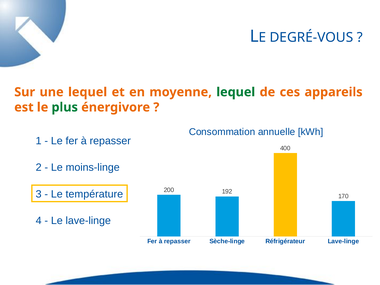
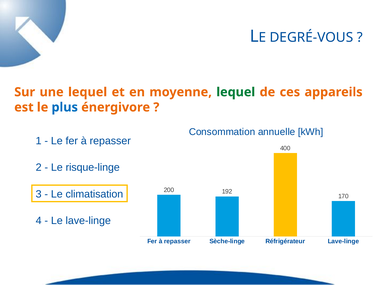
plus colour: green -> blue
moins-linge: moins-linge -> risque-linge
température: température -> climatisation
